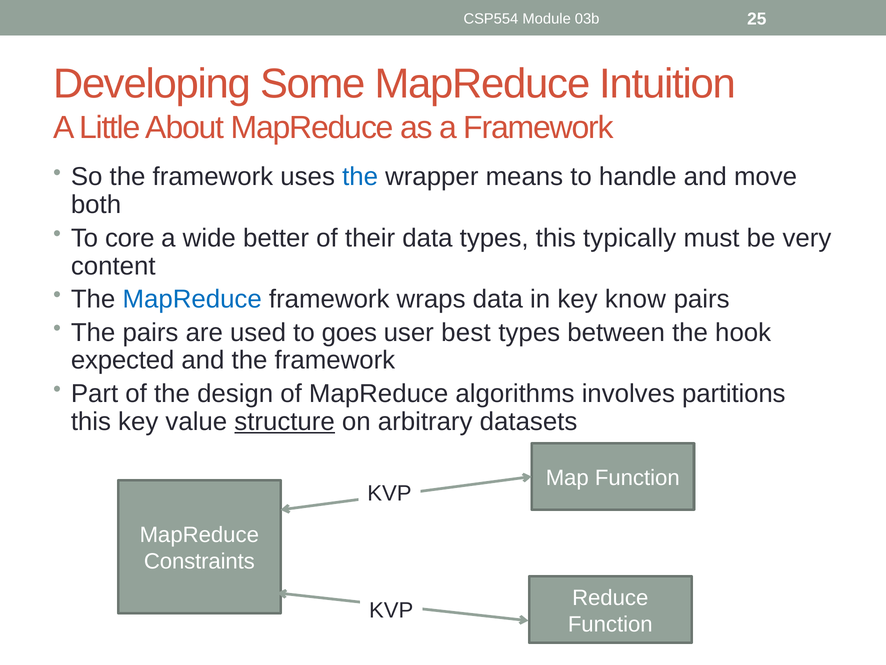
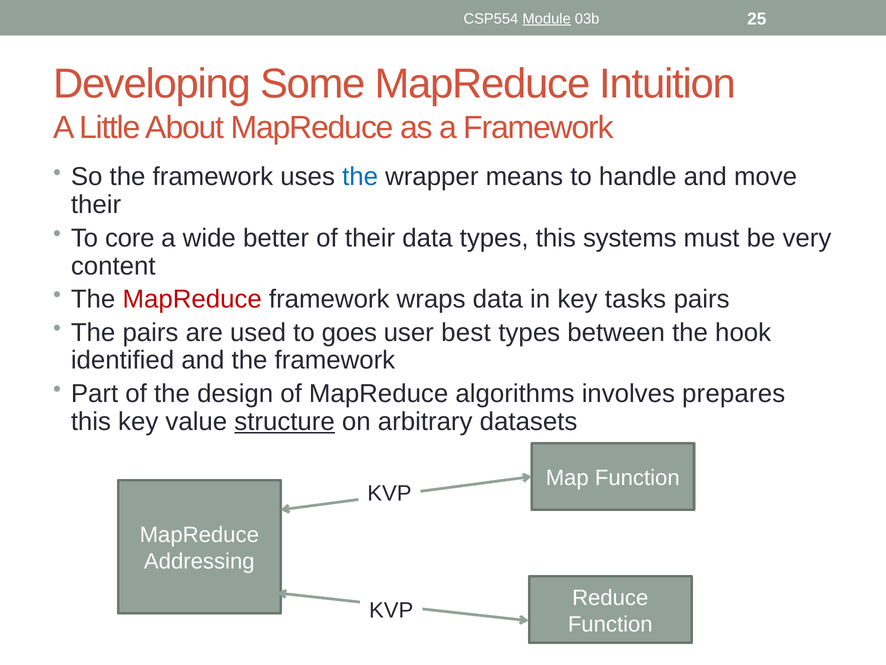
Module underline: none -> present
both at (96, 205): both -> their
typically: typically -> systems
MapReduce at (192, 299) colour: blue -> red
know: know -> tasks
expected: expected -> identified
partitions: partitions -> prepares
Constraints: Constraints -> Addressing
